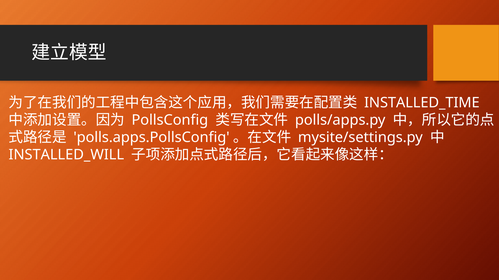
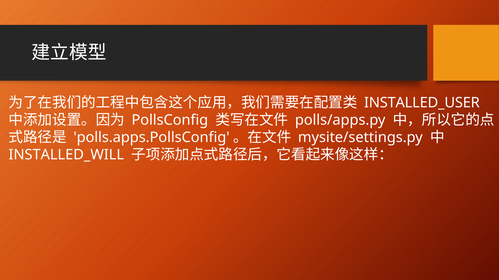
INSTALLED_TIME: INSTALLED_TIME -> INSTALLED_USER
